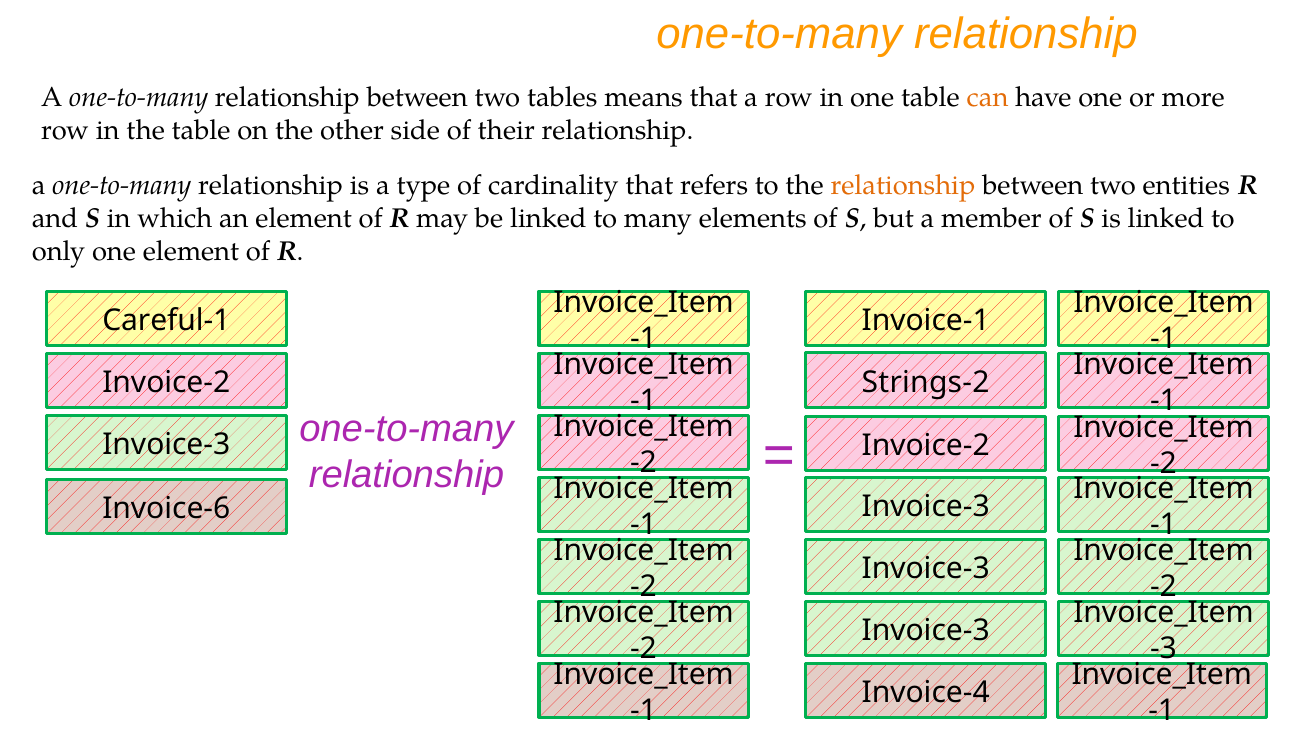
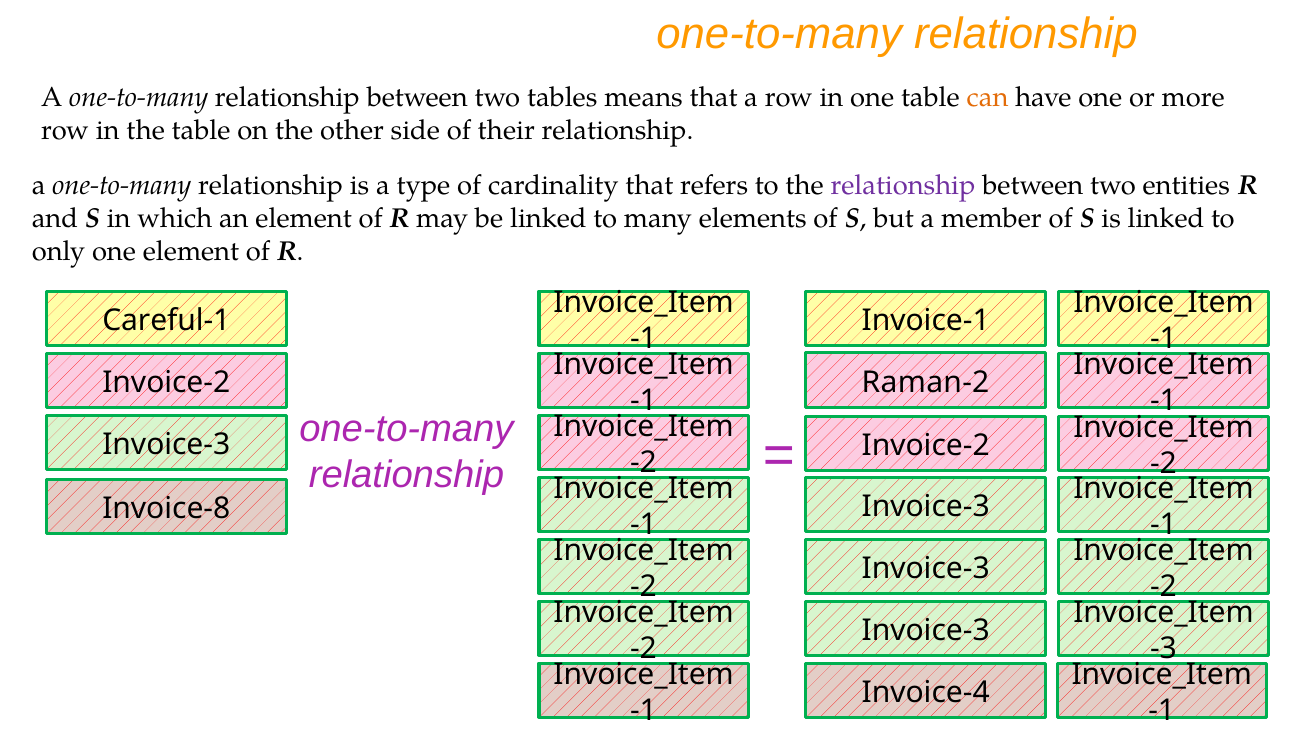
relationship at (903, 185) colour: orange -> purple
Strings-2: Strings-2 -> Raman-2
Invoice-6: Invoice-6 -> Invoice-8
